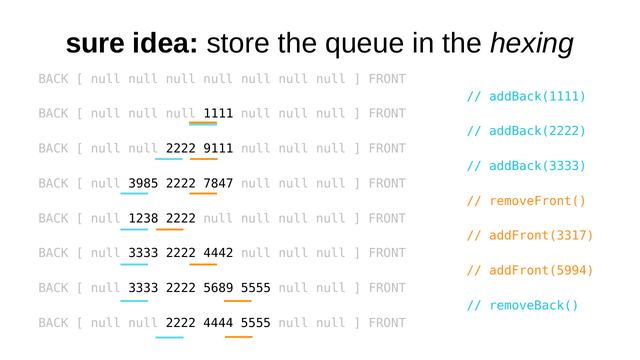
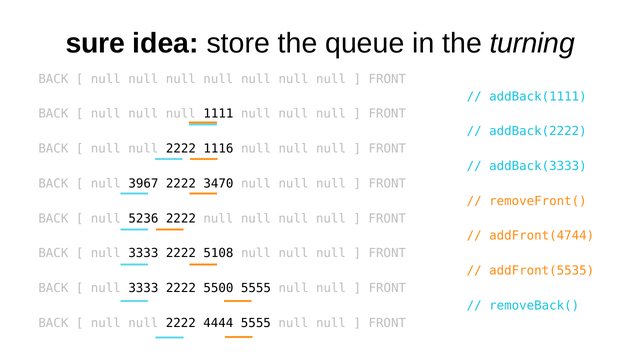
hexing: hexing -> turning
9111: 9111 -> 1116
3985: 3985 -> 3967
7847: 7847 -> 3470
1238: 1238 -> 5236
addFront(3317: addFront(3317 -> addFront(4744
4442: 4442 -> 5108
addFront(5994: addFront(5994 -> addFront(5535
5689: 5689 -> 5500
